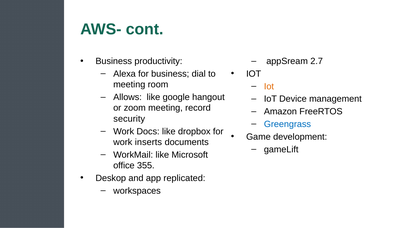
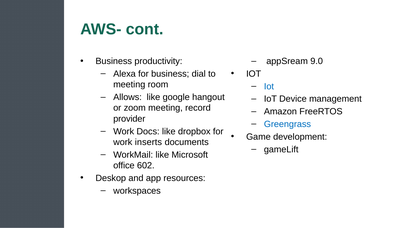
2.7: 2.7 -> 9.0
Iot at (269, 87) colour: orange -> blue
security: security -> provider
355: 355 -> 602
replicated: replicated -> resources
